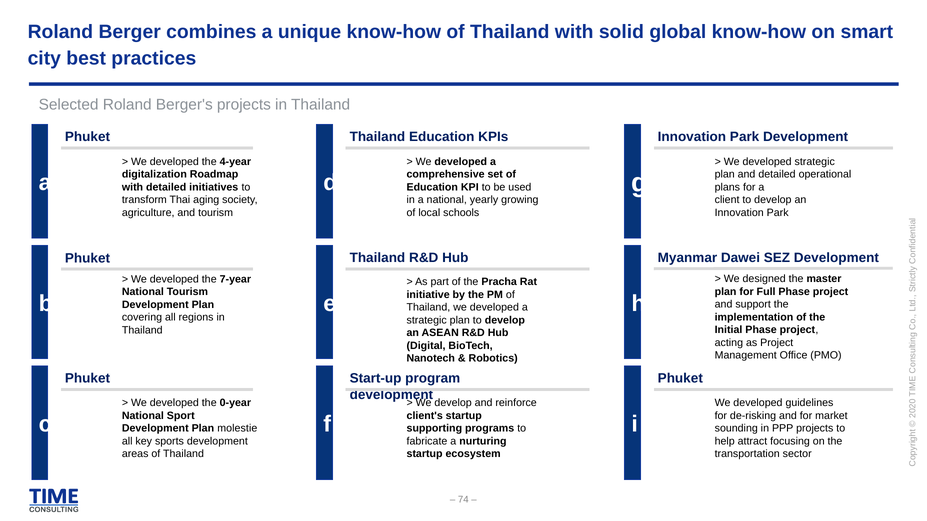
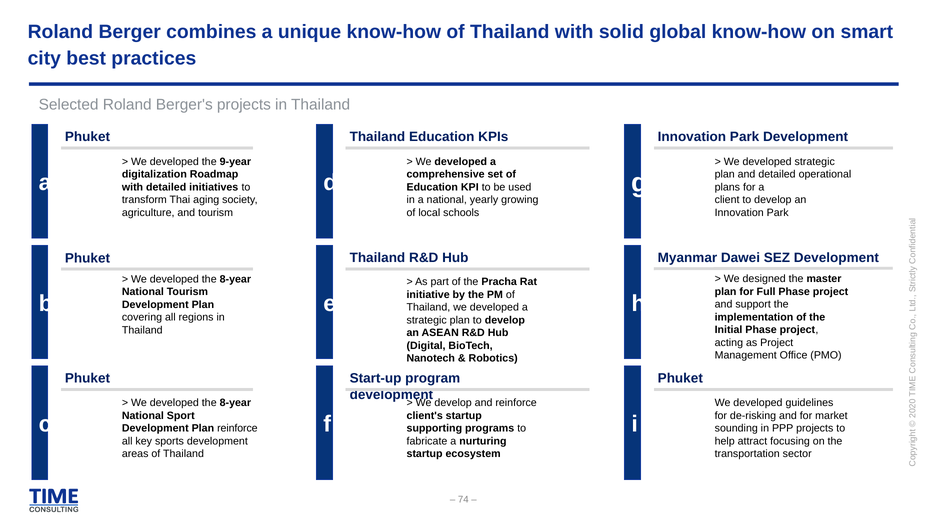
4-year: 4-year -> 9-year
7-year at (235, 279): 7-year -> 8-year
0-year at (235, 403): 0-year -> 8-year
Plan molestie: molestie -> reinforce
